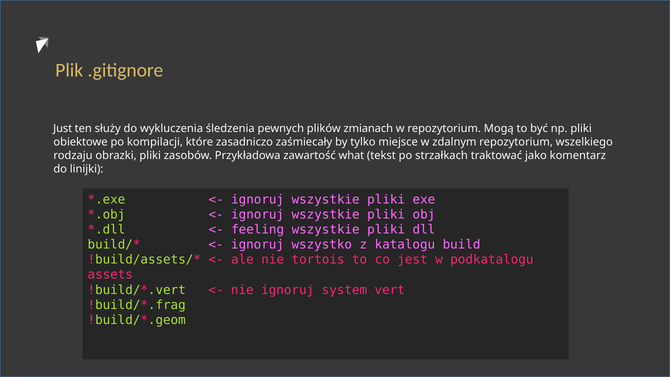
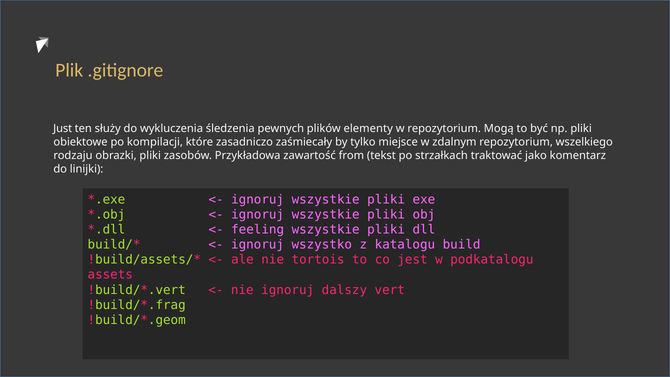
zmianach: zmianach -> elementy
what: what -> from
system: system -> dalszy
